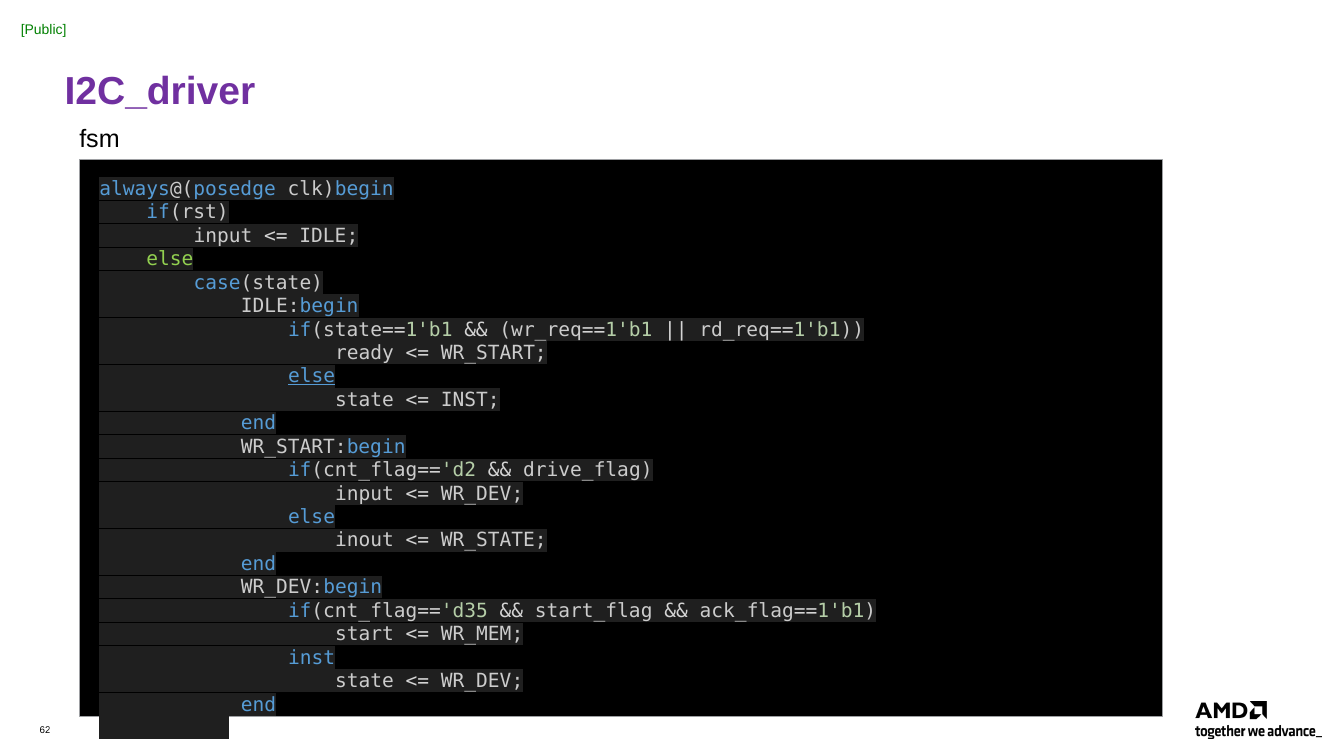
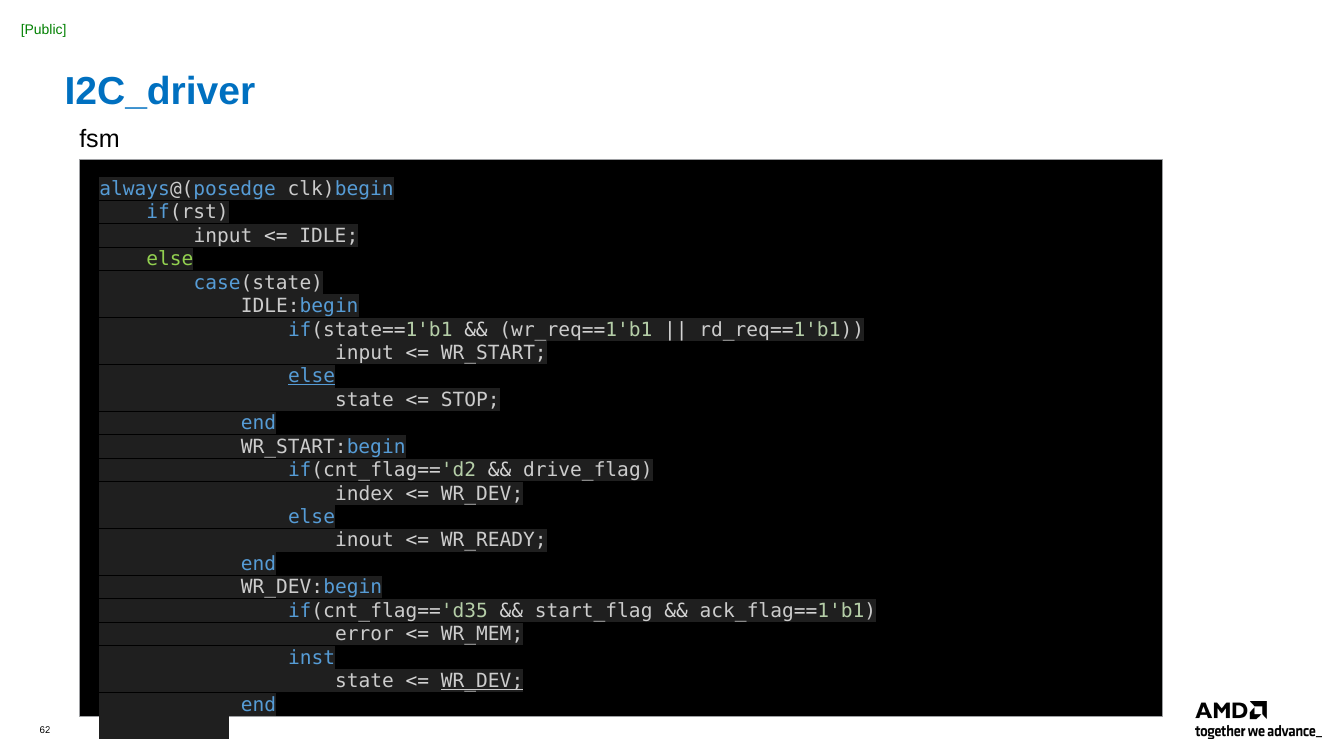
I2C_driver colour: purple -> blue
ready at (364, 353): ready -> input
INST at (470, 400): INST -> STOP
input at (364, 494): input -> index
WR_STATE: WR_STATE -> WR_READY
start: start -> error
WR_DEV at (482, 681) underline: none -> present
